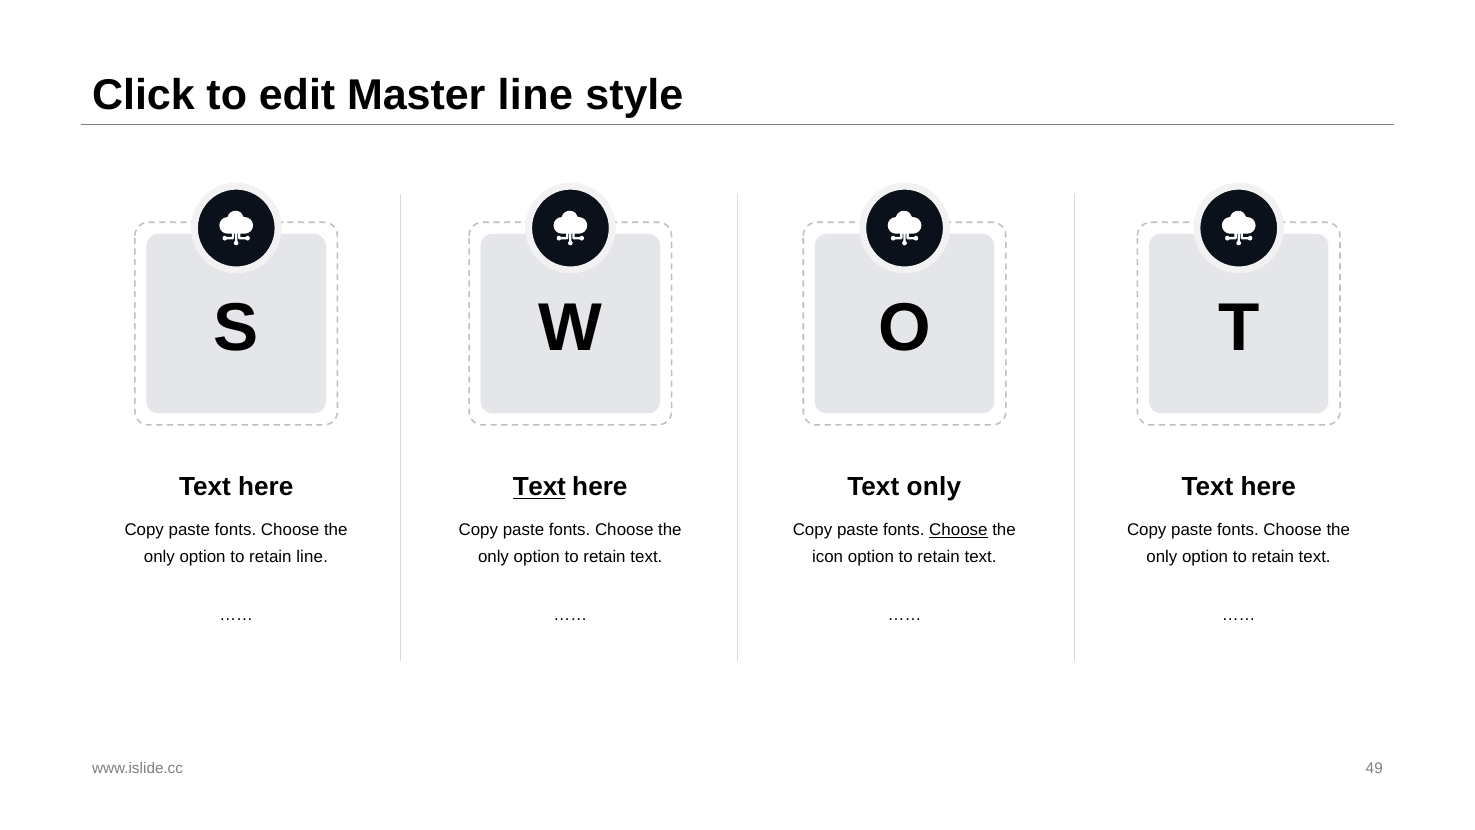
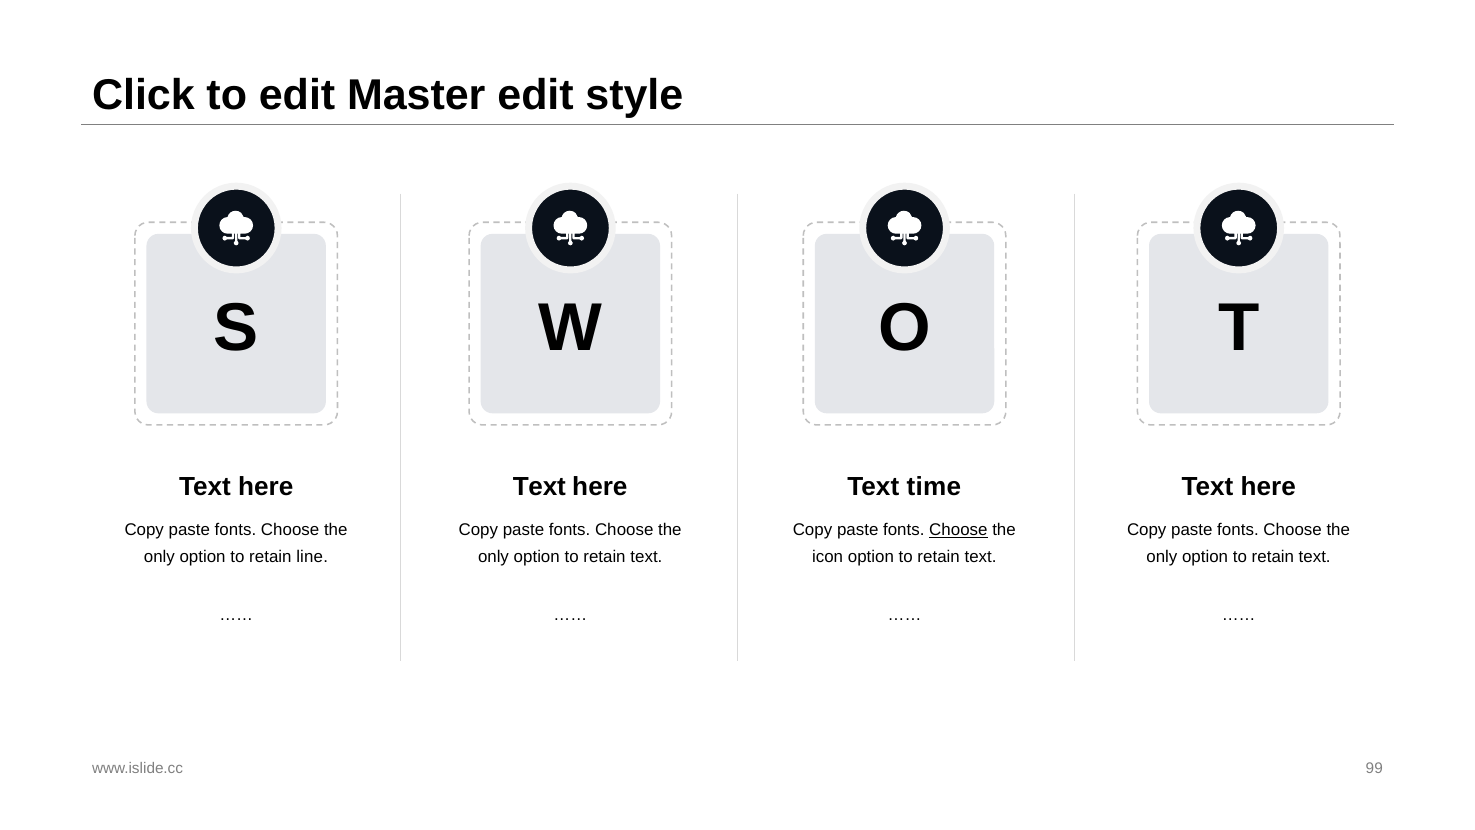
Master line: line -> edit
Text at (539, 487) underline: present -> none
Text only: only -> time
49: 49 -> 99
